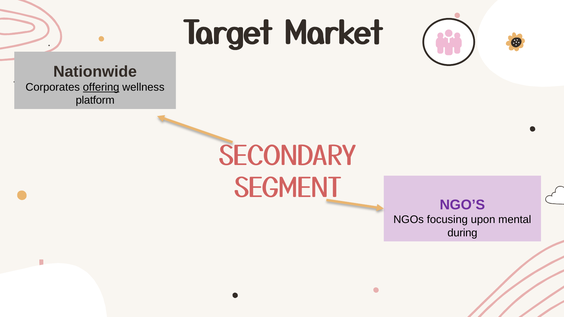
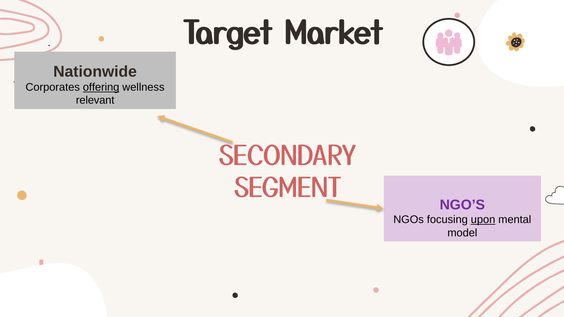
platform: platform -> relevant
upon underline: none -> present
during: during -> model
